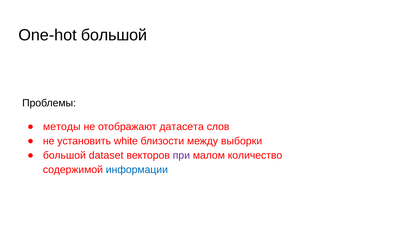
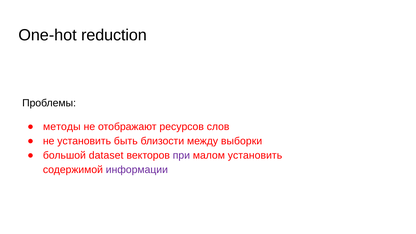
One-hot большой: большой -> reduction
датасета: датасета -> ресурсов
white: white -> быть
малом количество: количество -> установить
информации colour: blue -> purple
